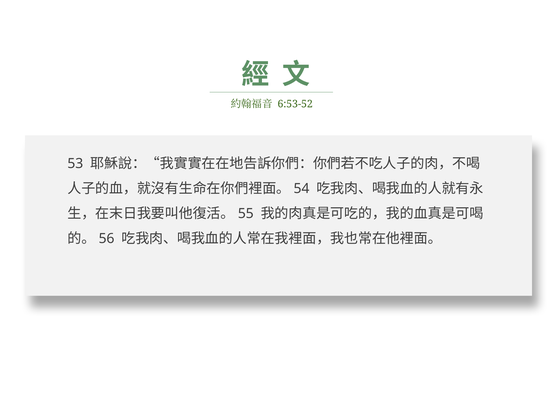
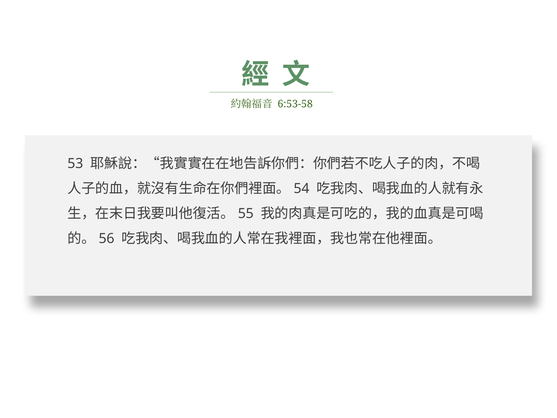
6:53-52: 6:53-52 -> 6:53-58
